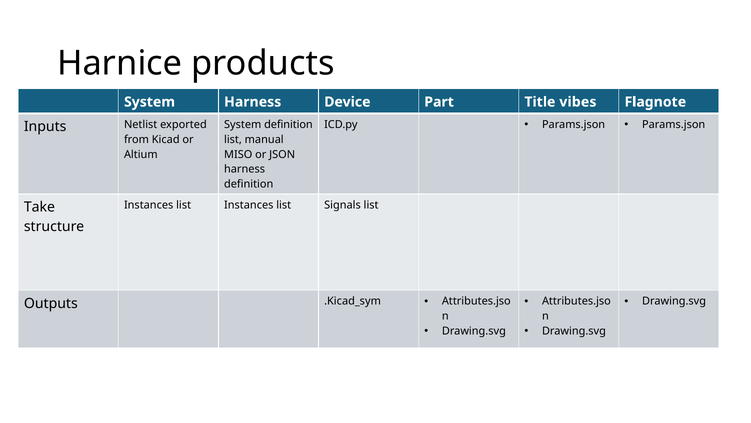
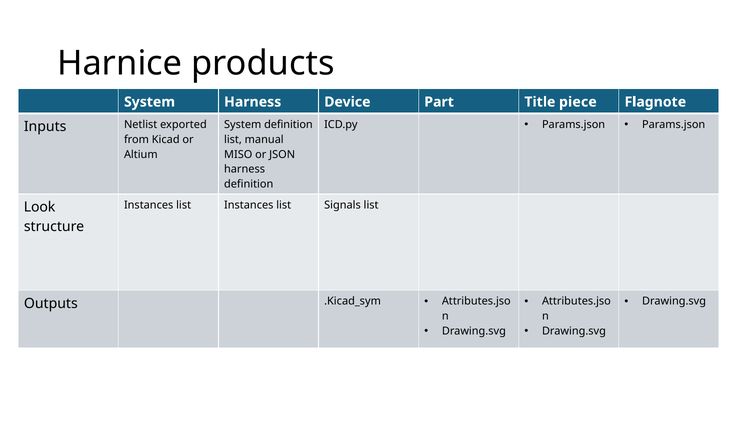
vibes: vibes -> piece
Take: Take -> Look
